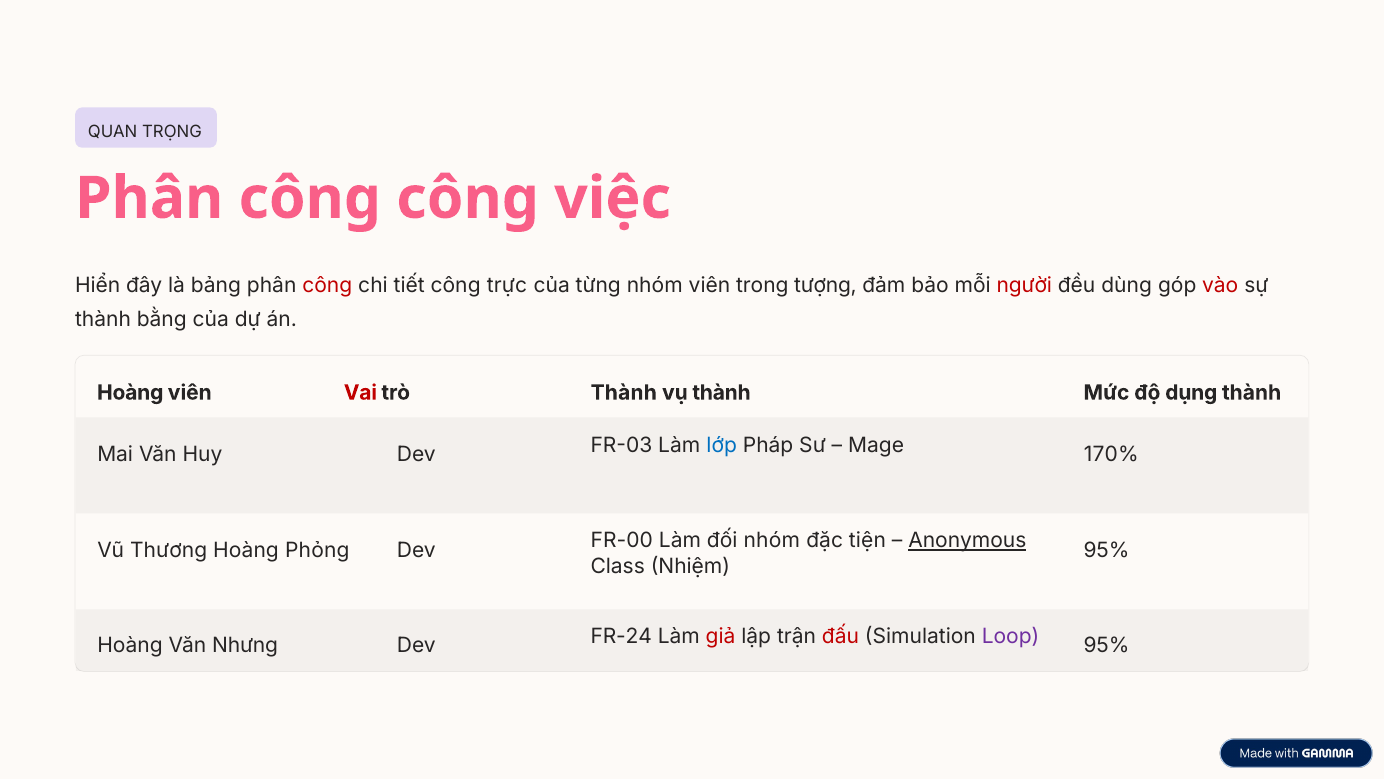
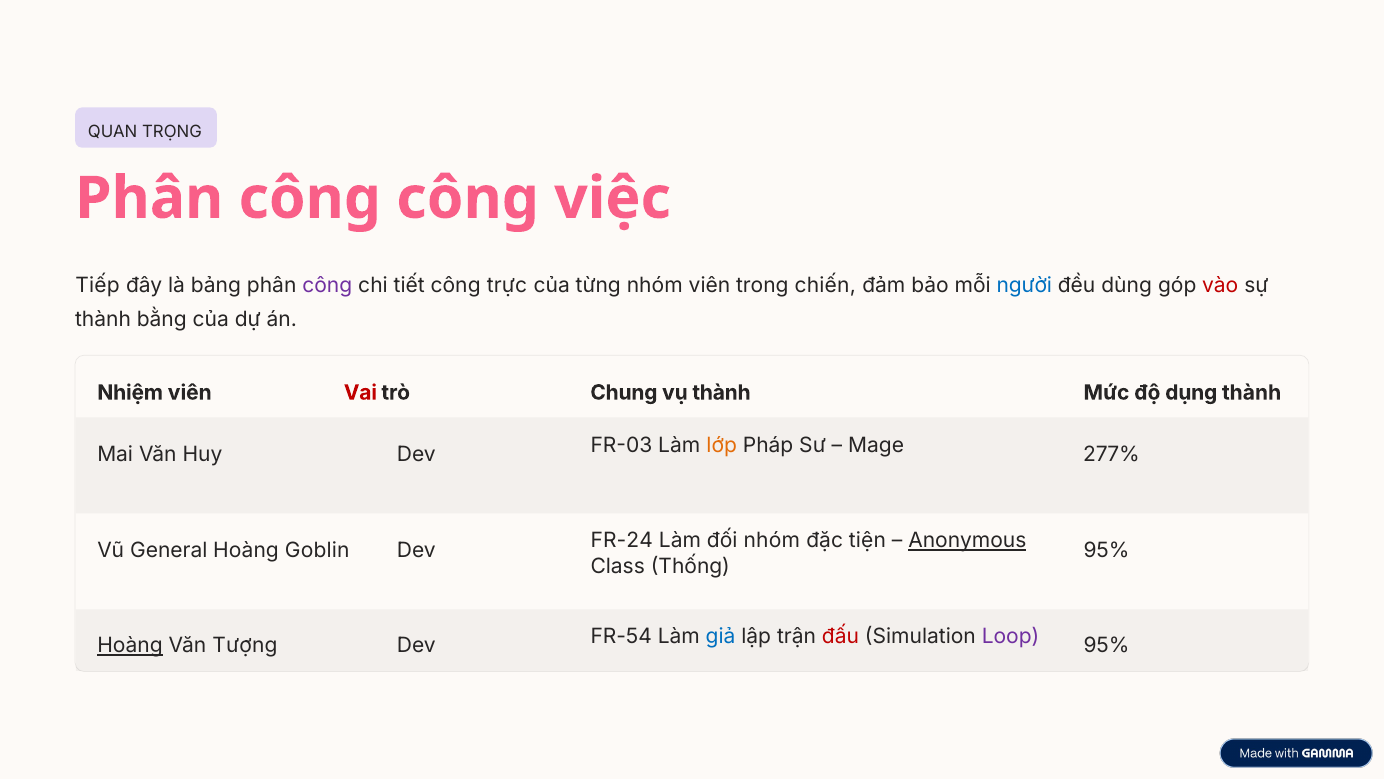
Hiển: Hiển -> Tiếp
công at (327, 285) colour: red -> purple
tượng: tượng -> chiến
người colour: red -> blue
Hoàng at (130, 392): Hoàng -> Nhiệm
trò Thành: Thành -> Chung
lớp colour: blue -> orange
170%: 170% -> 277%
Thương: Thương -> General
Phỏng: Phỏng -> Goblin
FR-00: FR-00 -> FR-24
Nhiệm: Nhiệm -> Thống
Hoàng at (130, 646) underline: none -> present
Nhưng: Nhưng -> Tượng
FR-24: FR-24 -> FR-54
giả colour: red -> blue
